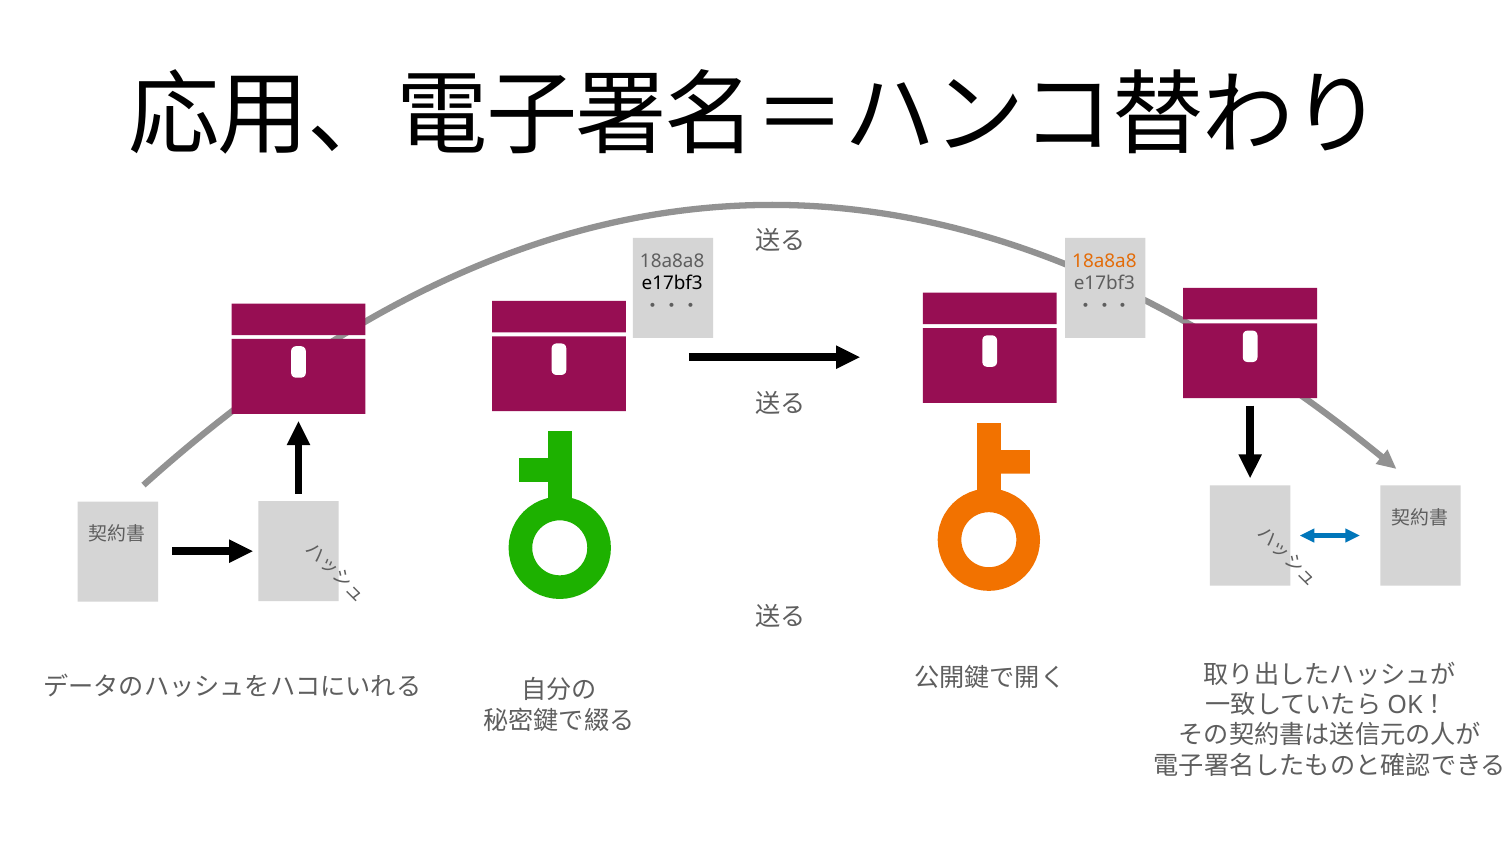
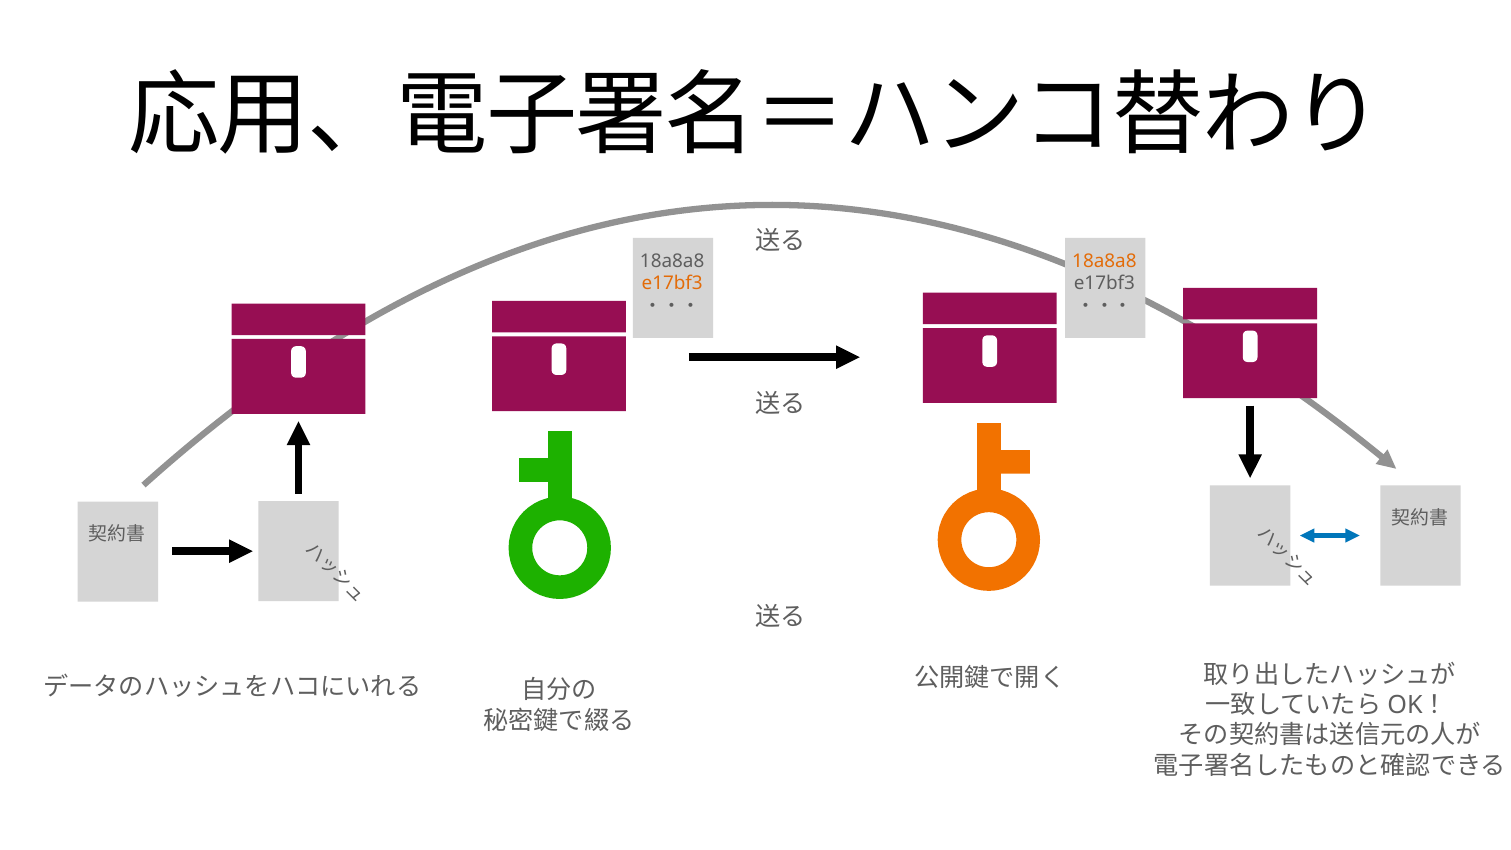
e17bf3 at (672, 283) colour: black -> orange
